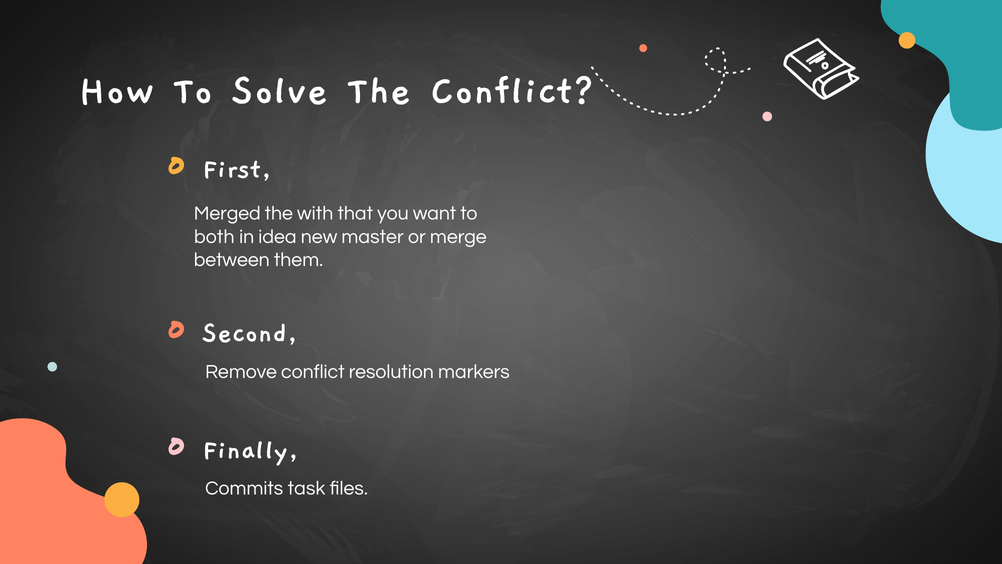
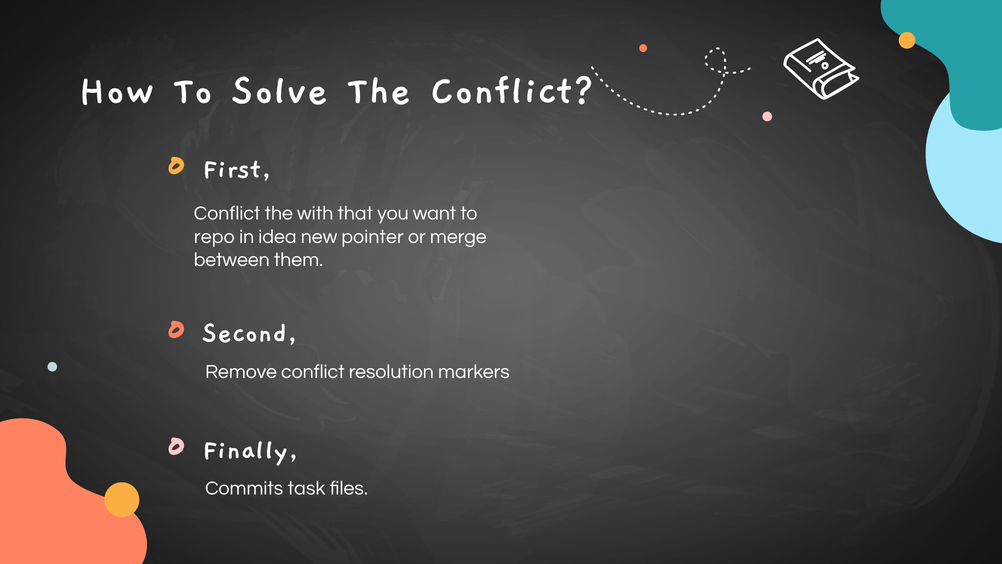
Merged at (227, 213): Merged -> Conflict
both: both -> repo
master: master -> pointer
